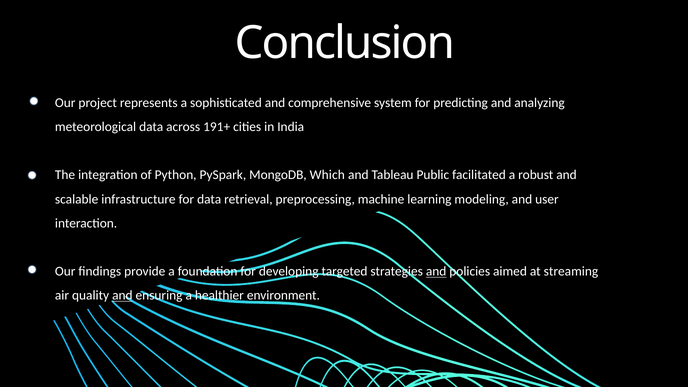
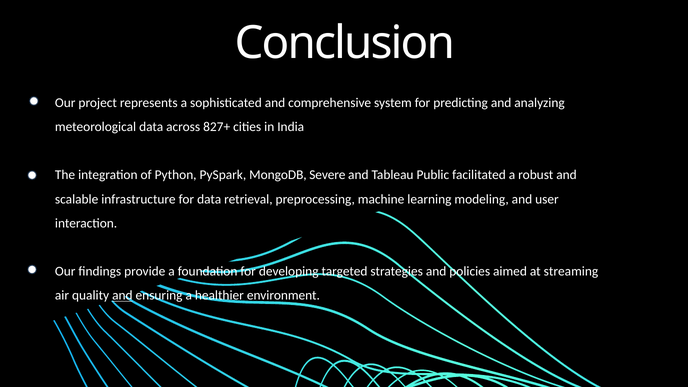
191+: 191+ -> 827+
Which: Which -> Severe
and at (436, 271) underline: present -> none
